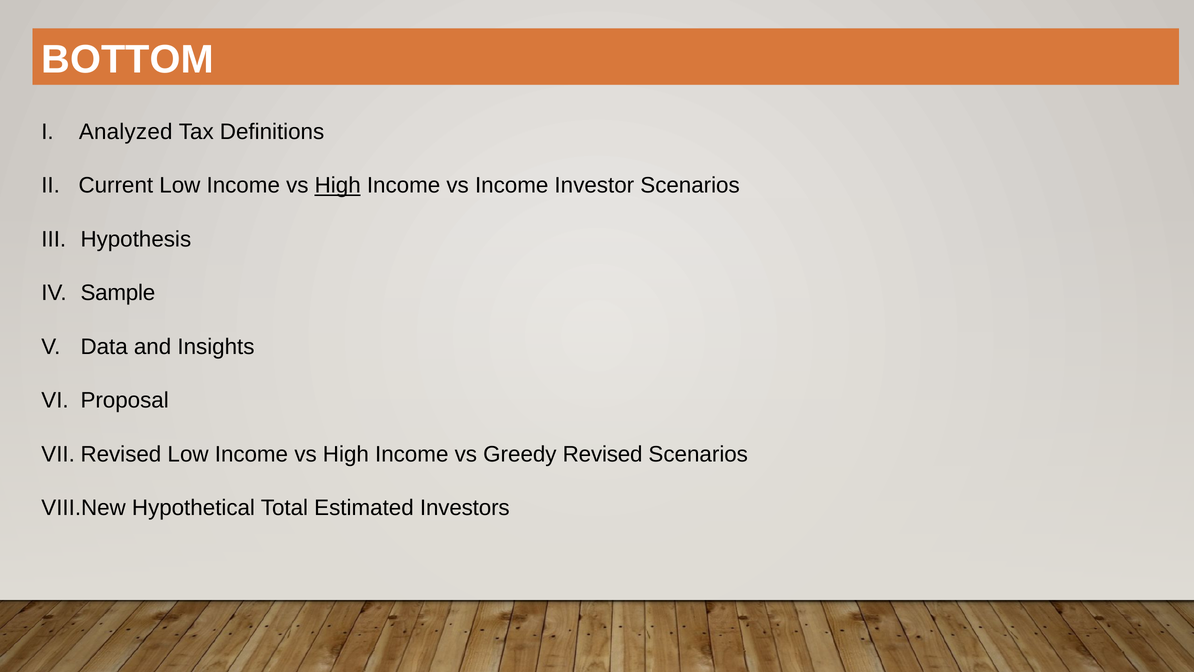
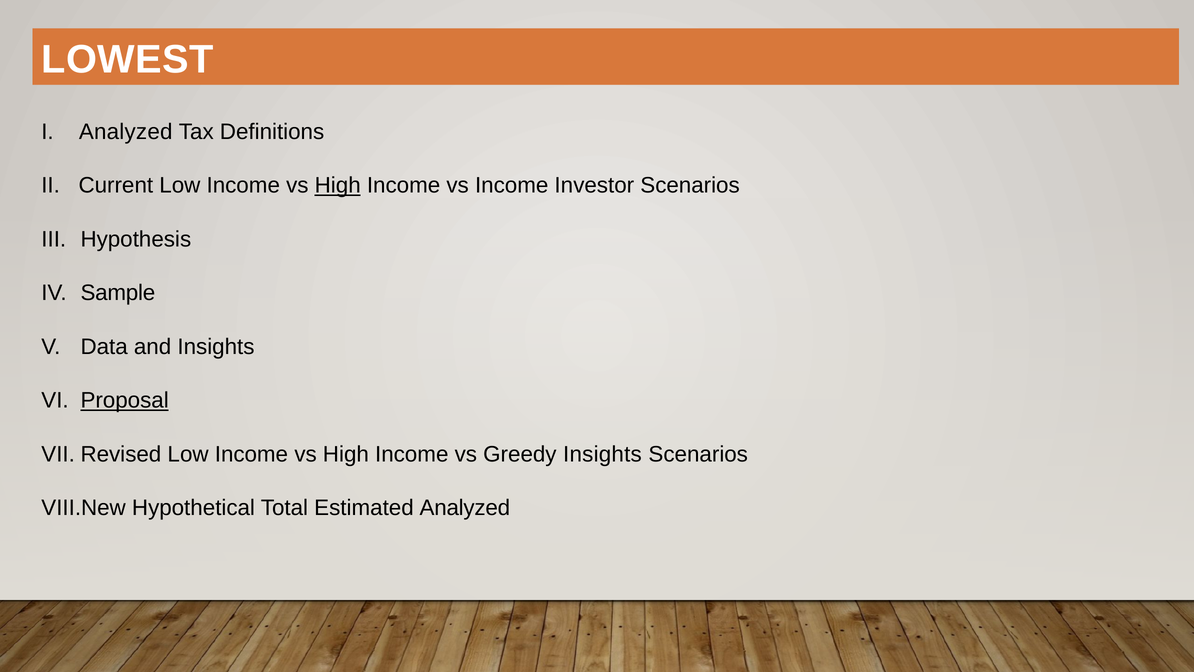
BOTTOM: BOTTOM -> LOWEST
Proposal underline: none -> present
Greedy Revised: Revised -> Insights
Estimated Investors: Investors -> Analyzed
